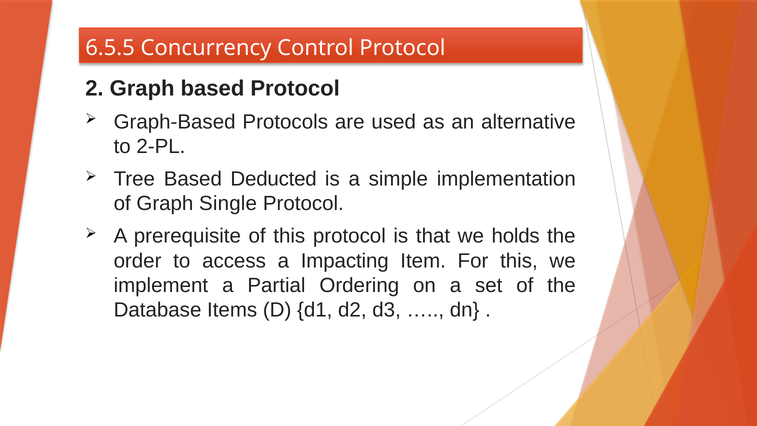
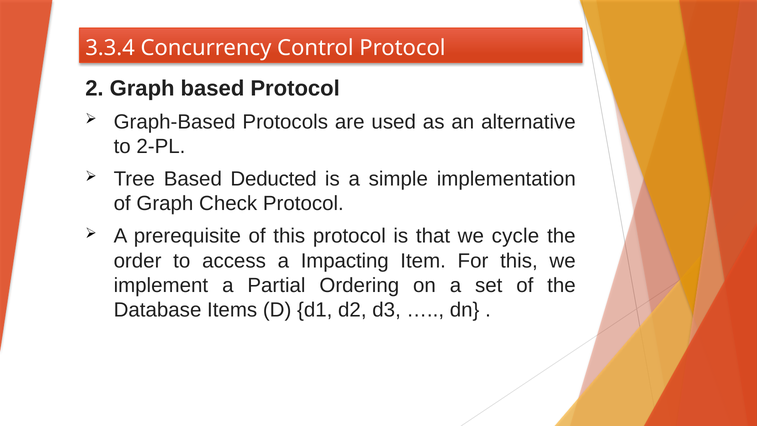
6.5.5: 6.5.5 -> 3.3.4
Single: Single -> Check
holds: holds -> cycle
